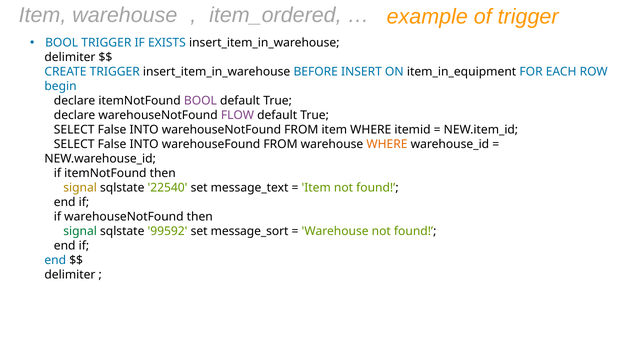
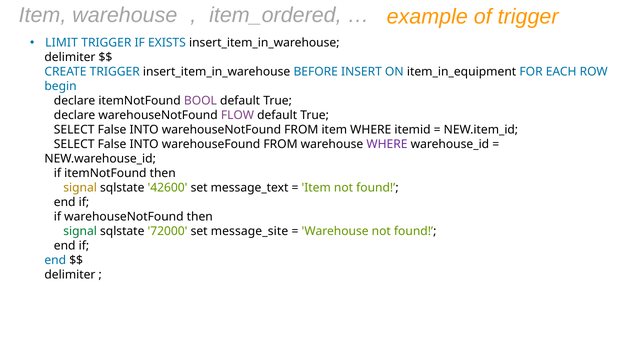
BOOL at (62, 43): BOOL -> LIMIT
WHERE at (387, 144) colour: orange -> purple
22540: 22540 -> 42600
99592: 99592 -> 72000
message_sort: message_sort -> message_site
